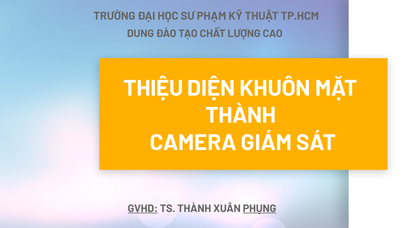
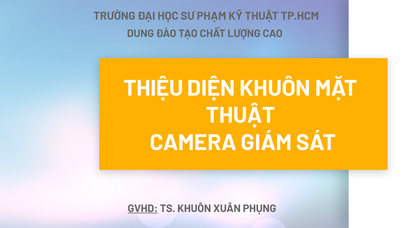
THÀNH at (241, 115): THÀNH -> THUẬT
TS THÀNH: THÀNH -> KHUÔN
PHỤNG underline: present -> none
